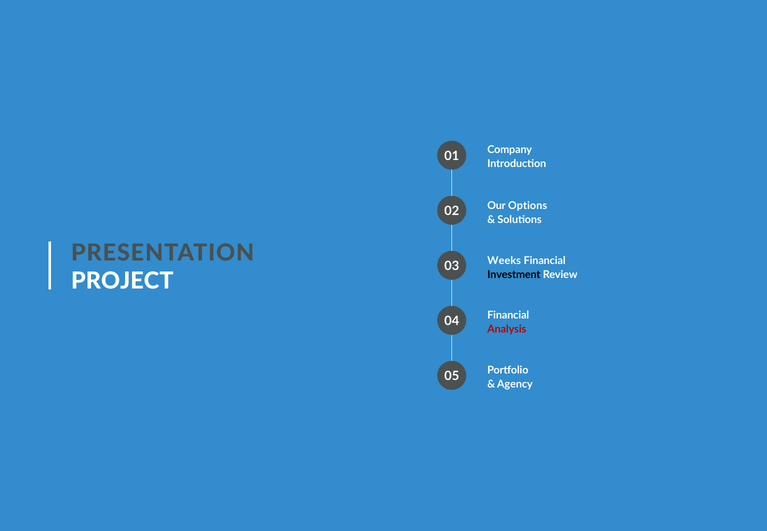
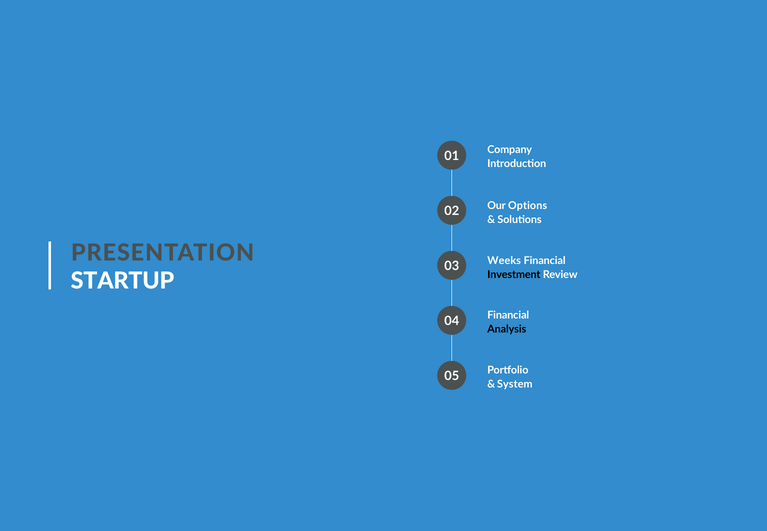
PROJECT: PROJECT -> STARTUP
Analysis colour: red -> black
Agency: Agency -> System
